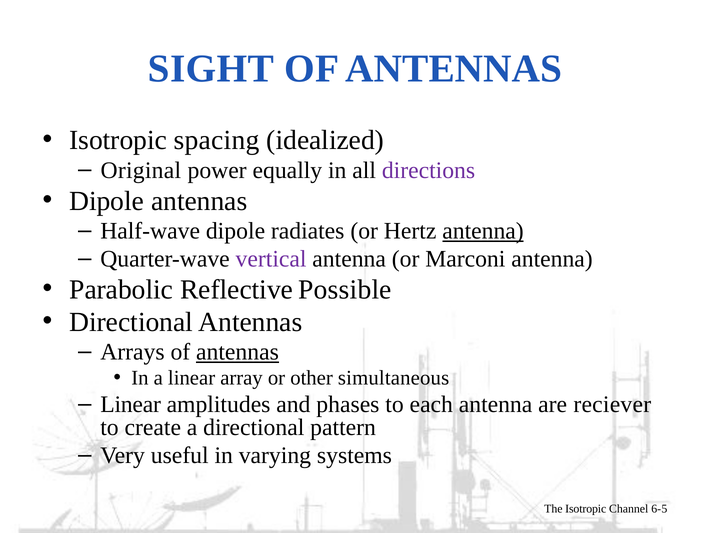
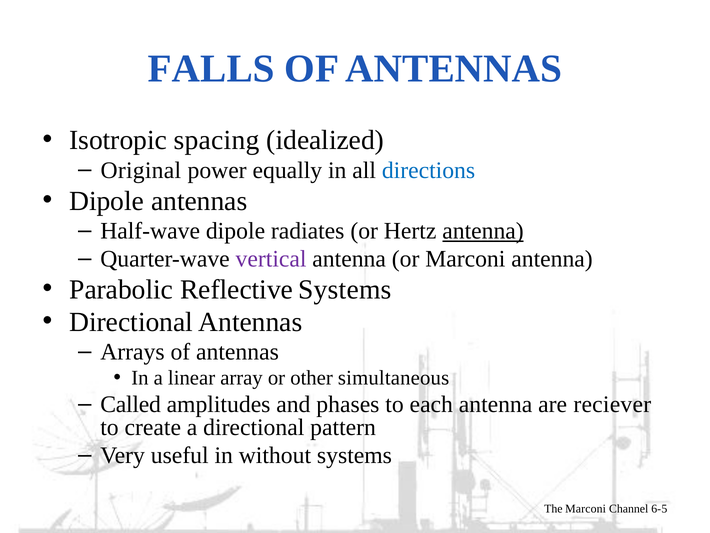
SIGHT: SIGHT -> FALLS
directions colour: purple -> blue
Reflective Possible: Possible -> Systems
antennas at (237, 352) underline: present -> none
Linear at (131, 404): Linear -> Called
varying: varying -> without
The Isotropic: Isotropic -> Marconi
